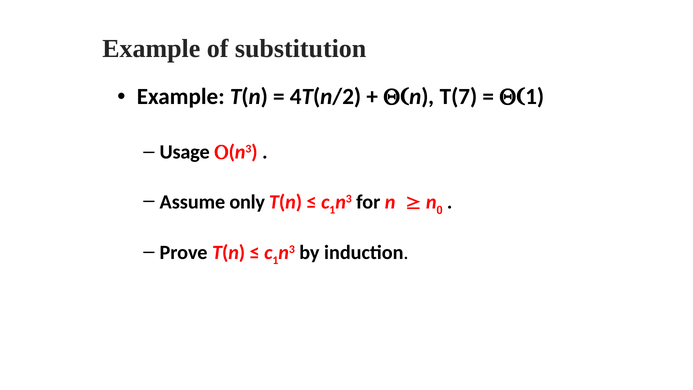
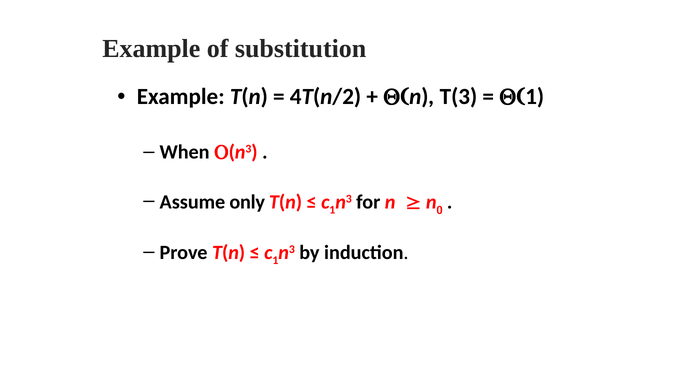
T(7: T(7 -> T(3
Usage: Usage -> When
